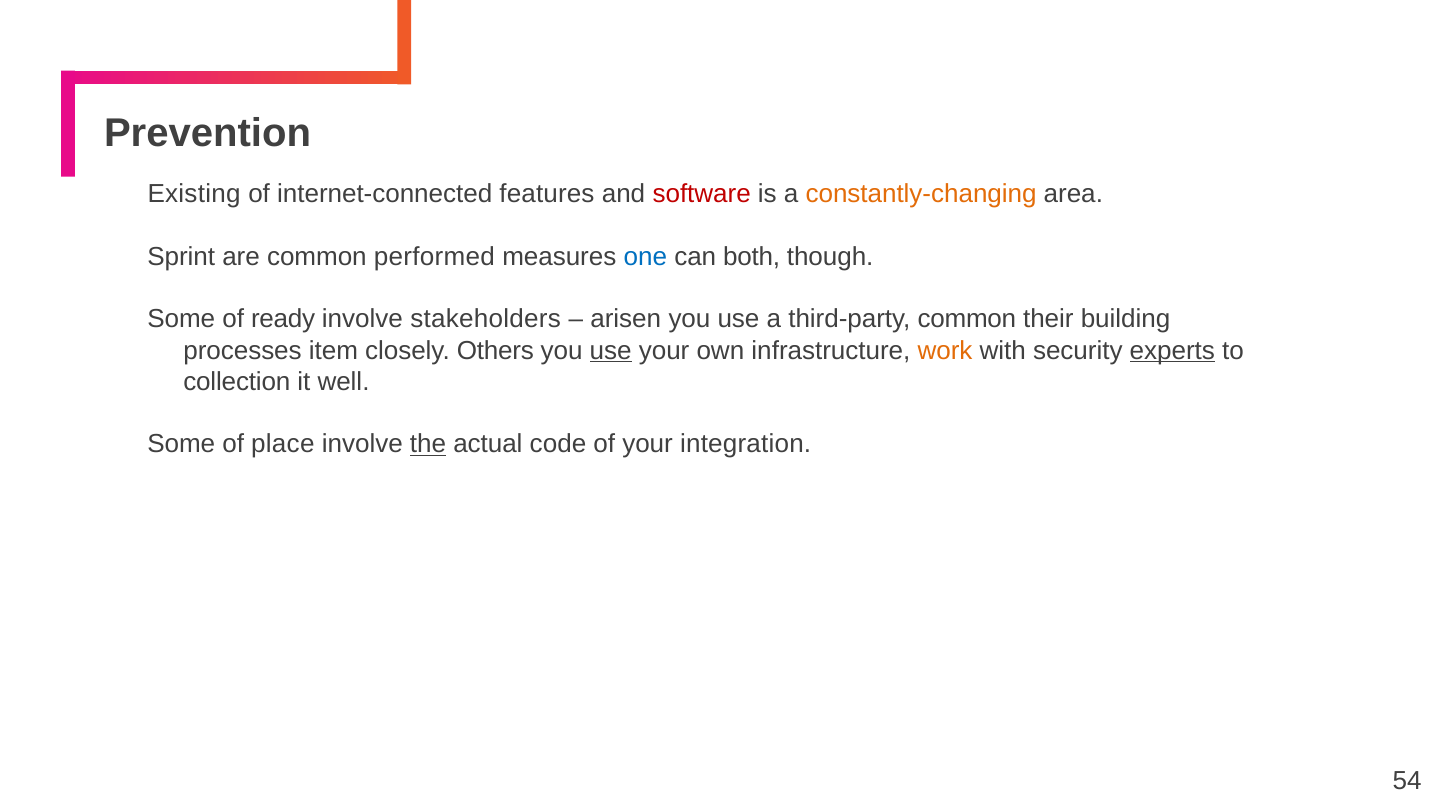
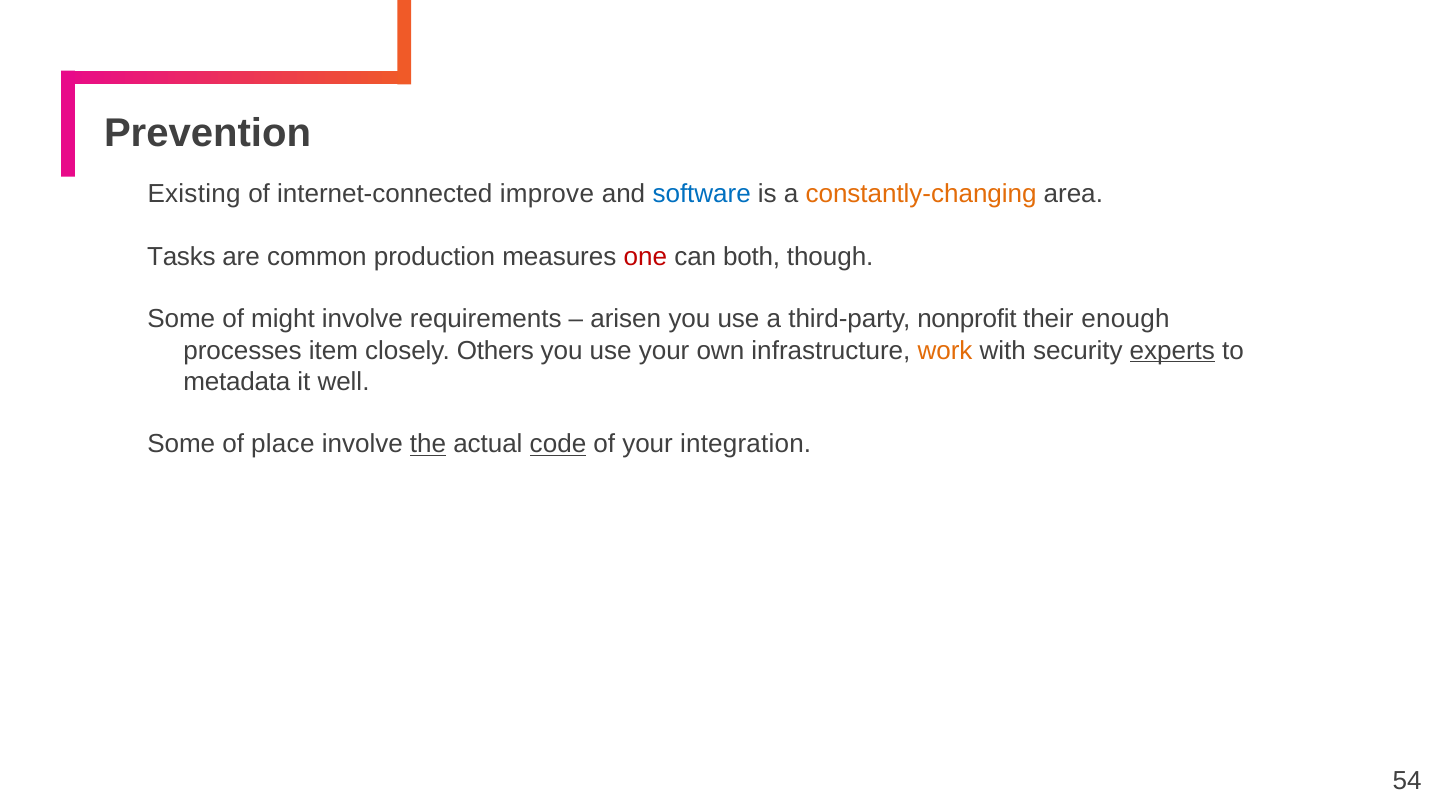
features: features -> improve
software colour: red -> blue
Sprint: Sprint -> Tasks
performed: performed -> production
one colour: blue -> red
ready: ready -> might
stakeholders: stakeholders -> requirements
third-party common: common -> nonprofit
building: building -> enough
use at (611, 350) underline: present -> none
collection: collection -> metadata
code underline: none -> present
